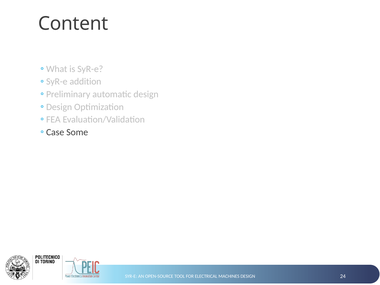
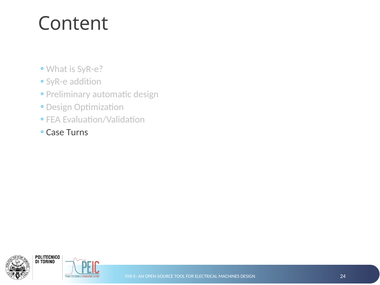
Some: Some -> Turns
